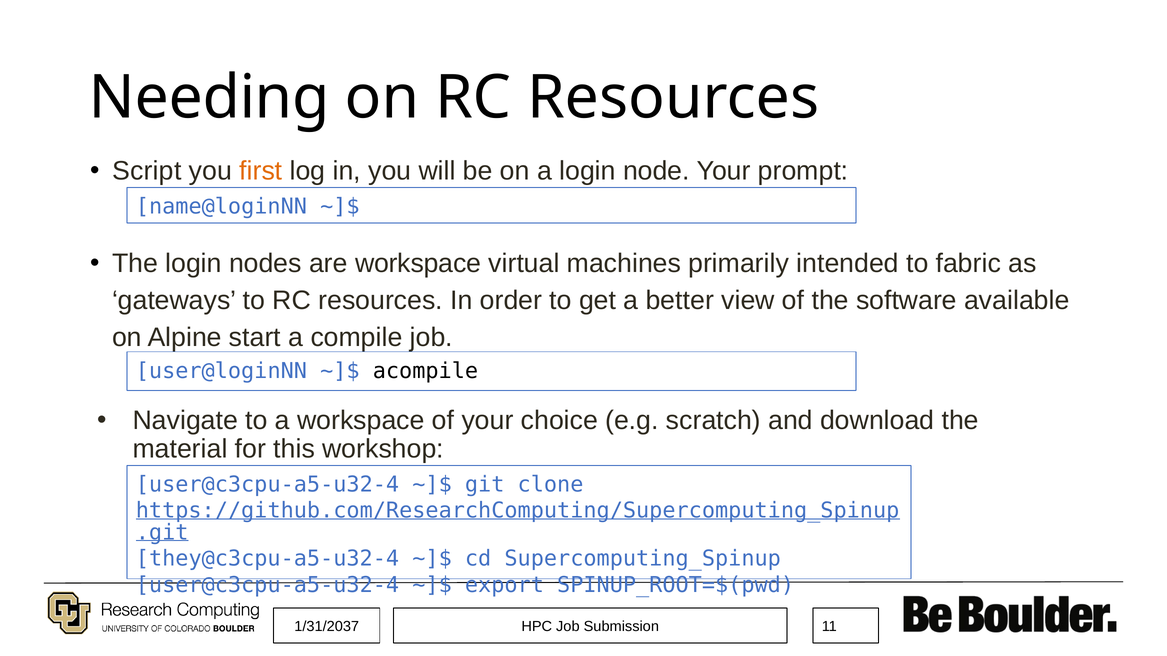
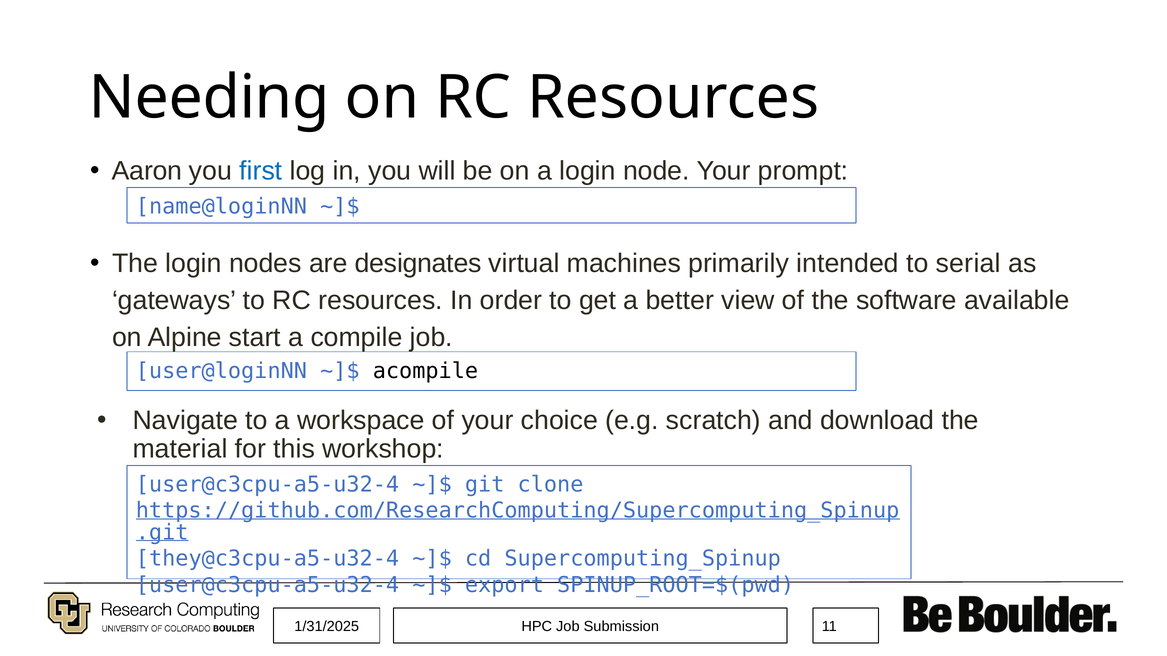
Script: Script -> Aaron
first colour: orange -> blue
are workspace: workspace -> designates
fabric: fabric -> serial
1/31/2037: 1/31/2037 -> 1/31/2025
